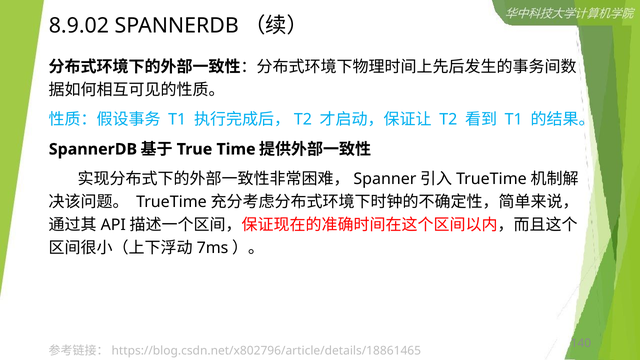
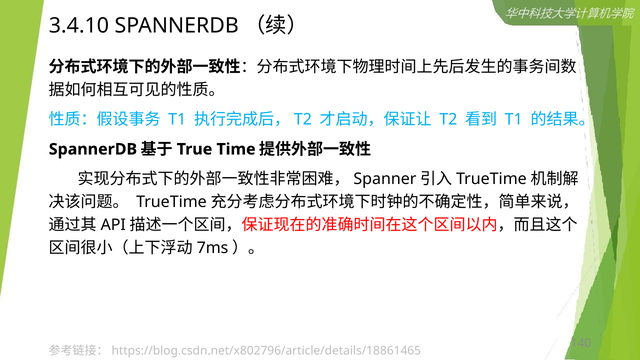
8.9.02: 8.9.02 -> 3.4.10
